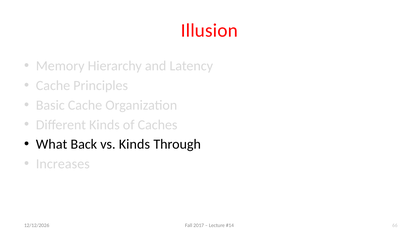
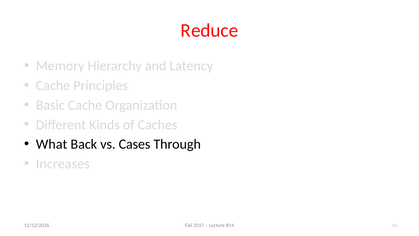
Illusion: Illusion -> Reduce
vs Kinds: Kinds -> Cases
